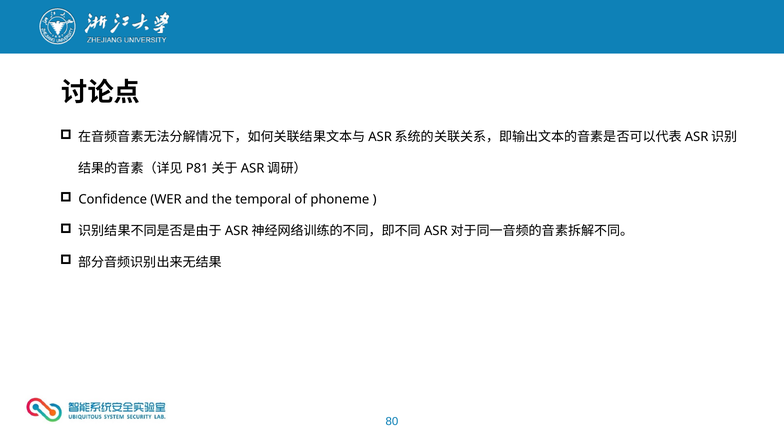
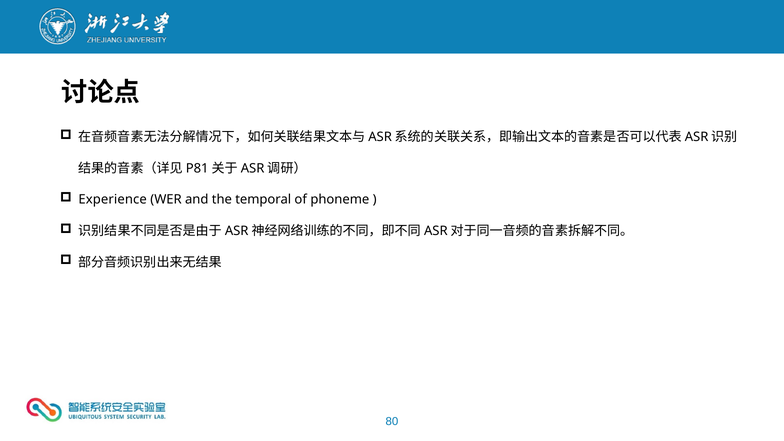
Confidence: Confidence -> Experience
